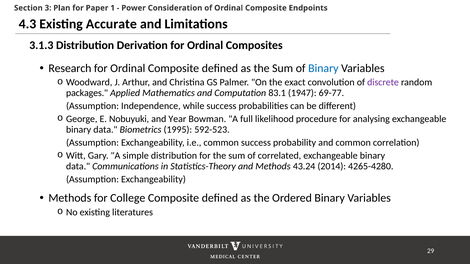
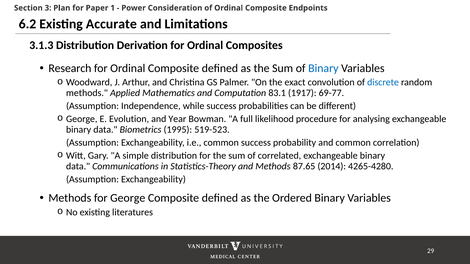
4.3: 4.3 -> 6.2
discrete colour: purple -> blue
packages at (87, 93): packages -> methods
1947: 1947 -> 1917
Nobuyuki: Nobuyuki -> Evolution
592-523: 592-523 -> 519-523
43.24: 43.24 -> 87.65
for College: College -> George
